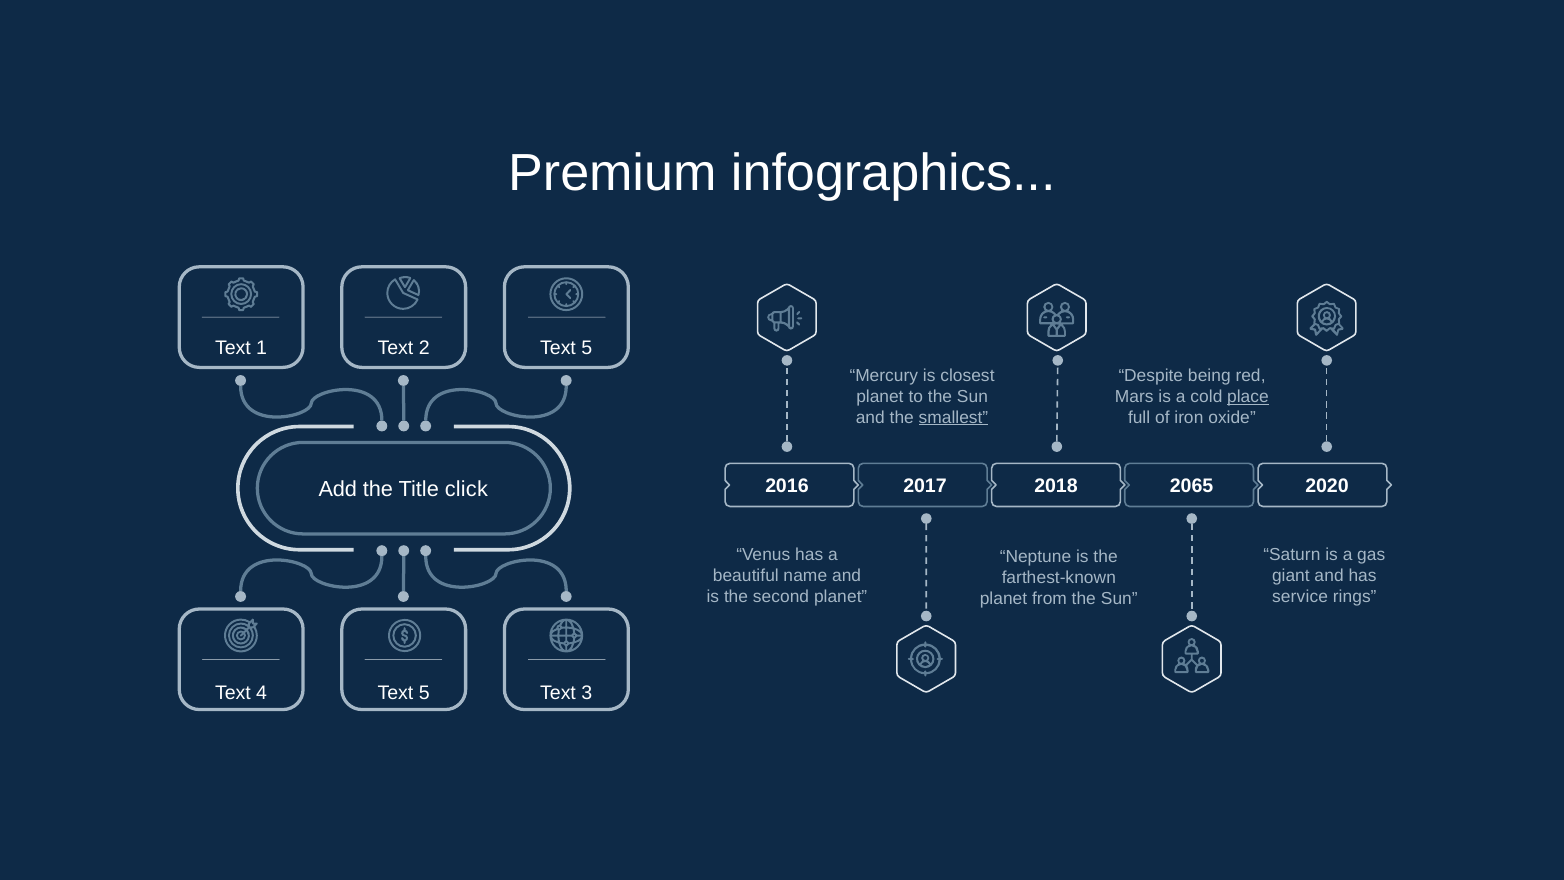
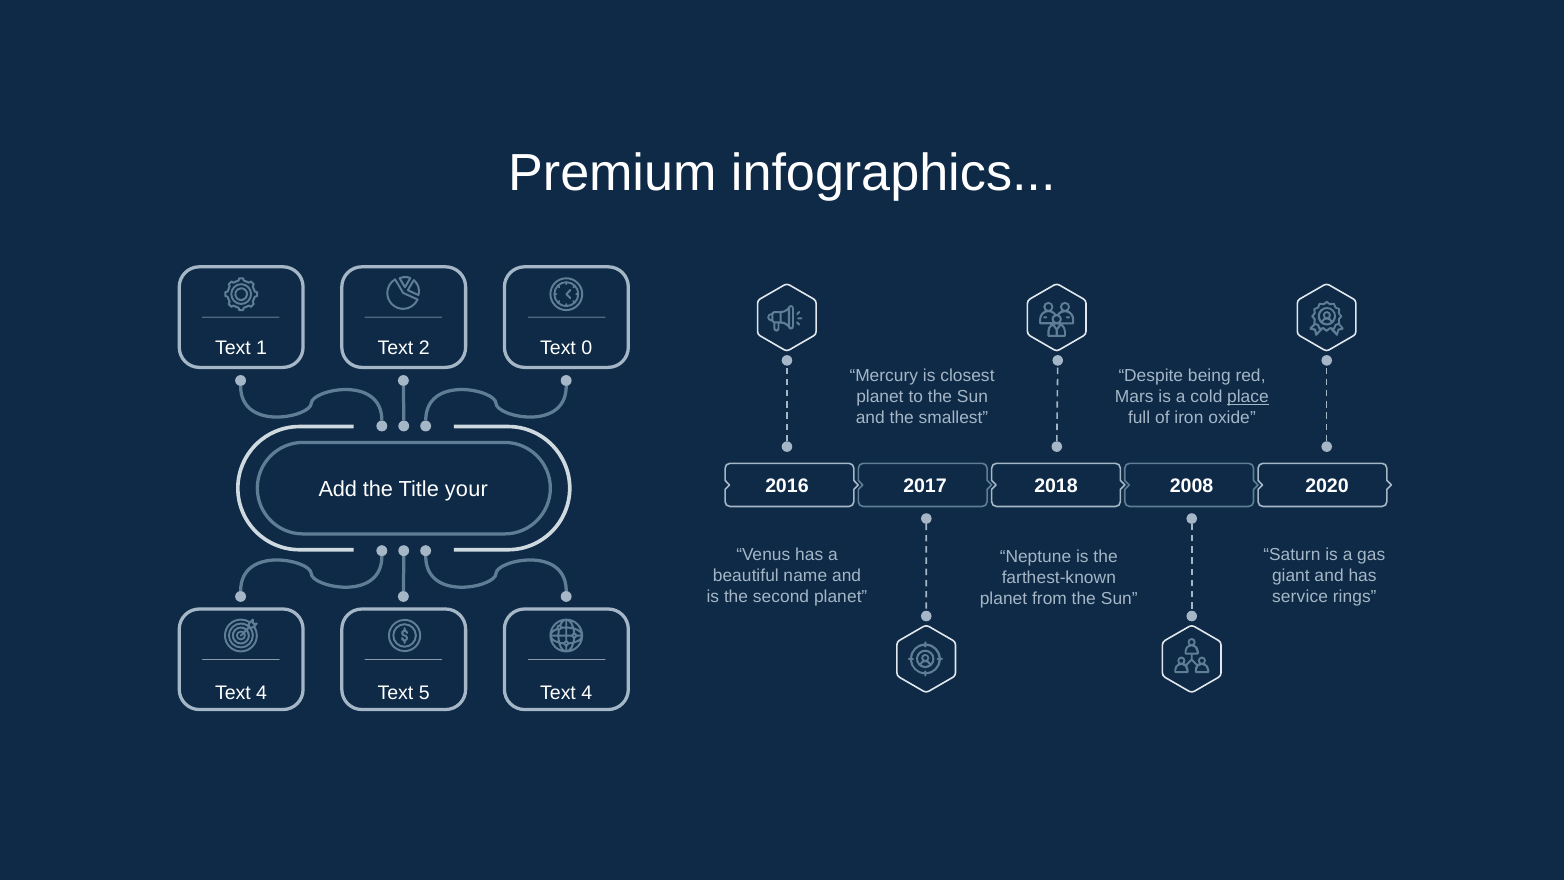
2 Text 5: 5 -> 0
smallest underline: present -> none
2065: 2065 -> 2008
click: click -> your
5 Text 3: 3 -> 4
